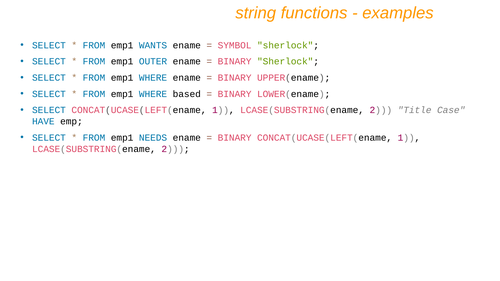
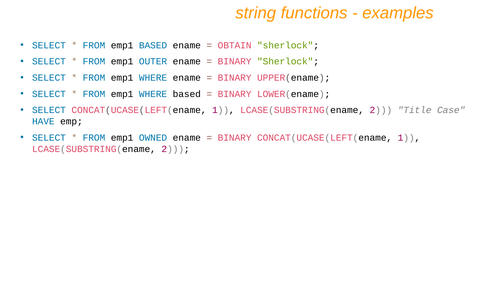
emp1 WANTS: WANTS -> BASED
SYMBOL: SYMBOL -> OBTAIN
NEEDS: NEEDS -> OWNED
